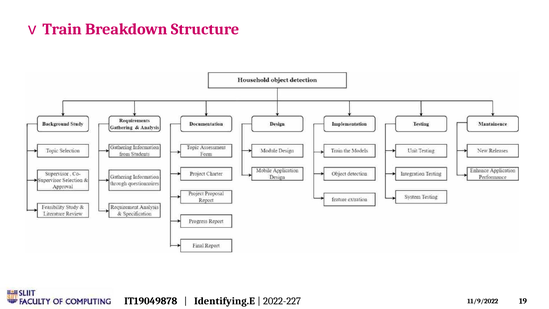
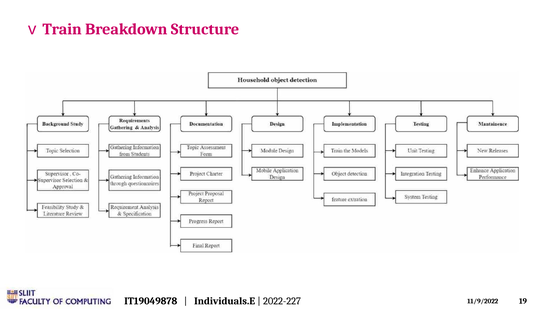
Identifying.E: Identifying.E -> Individuals.E
